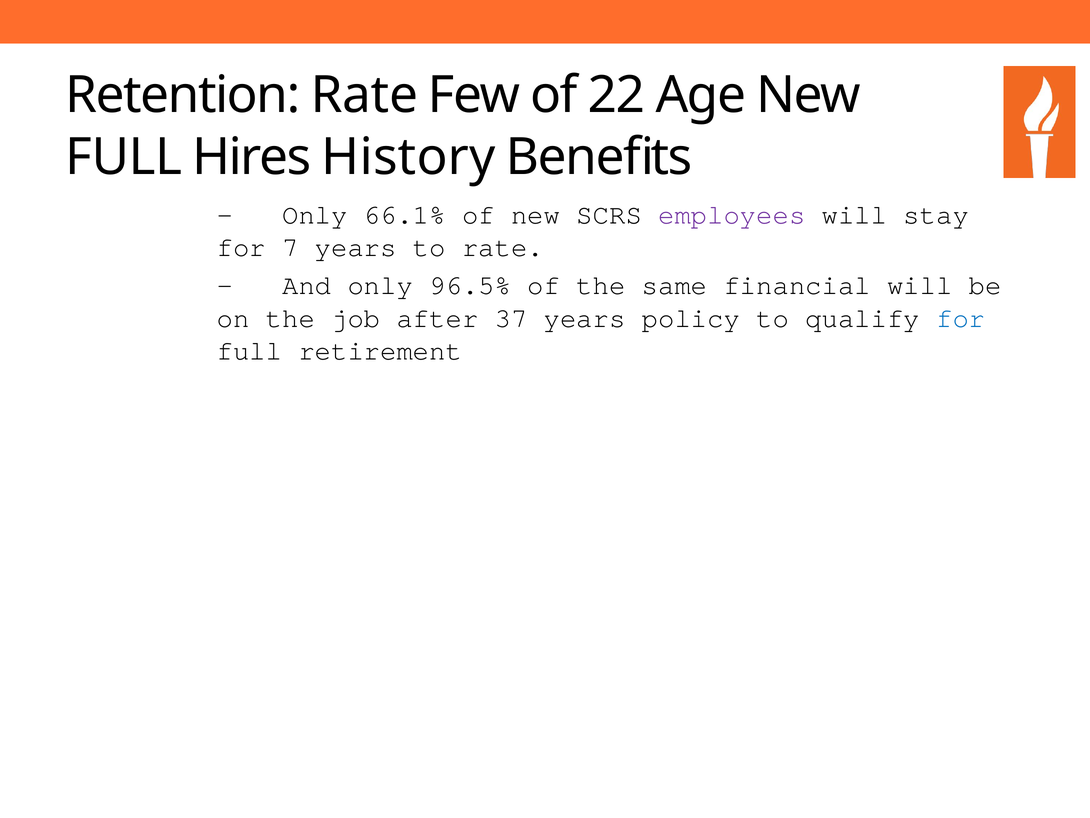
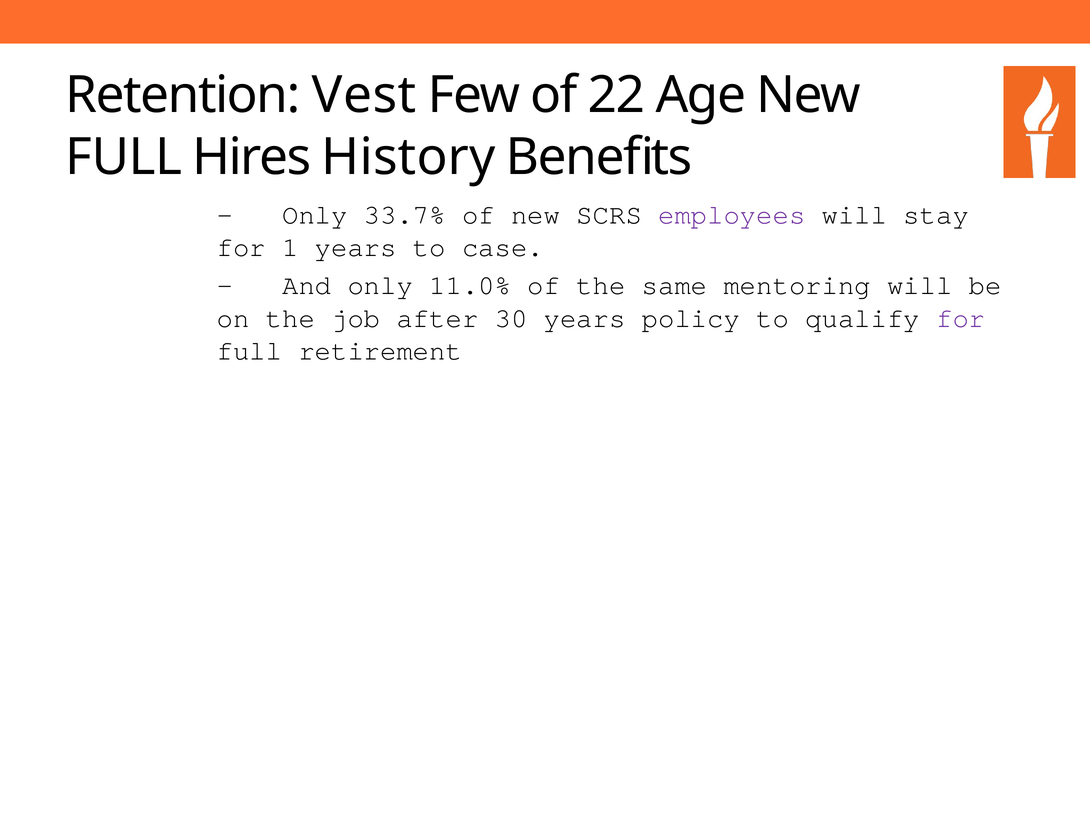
Retention Rate: Rate -> Vest
66.1%: 66.1% -> 33.7%
7: 7 -> 1
to rate: rate -> case
96.5%: 96.5% -> 11.0%
financial: financial -> mentoring
37: 37 -> 30
for at (961, 318) colour: blue -> purple
